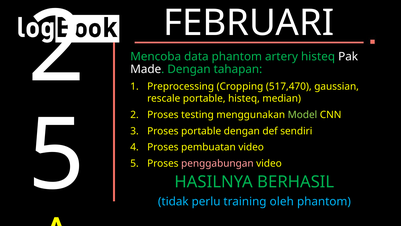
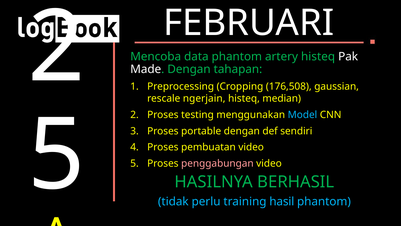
517,470: 517,470 -> 176,508
rescale portable: portable -> ngerjain
Model colour: light green -> light blue
oleh: oleh -> hasil
